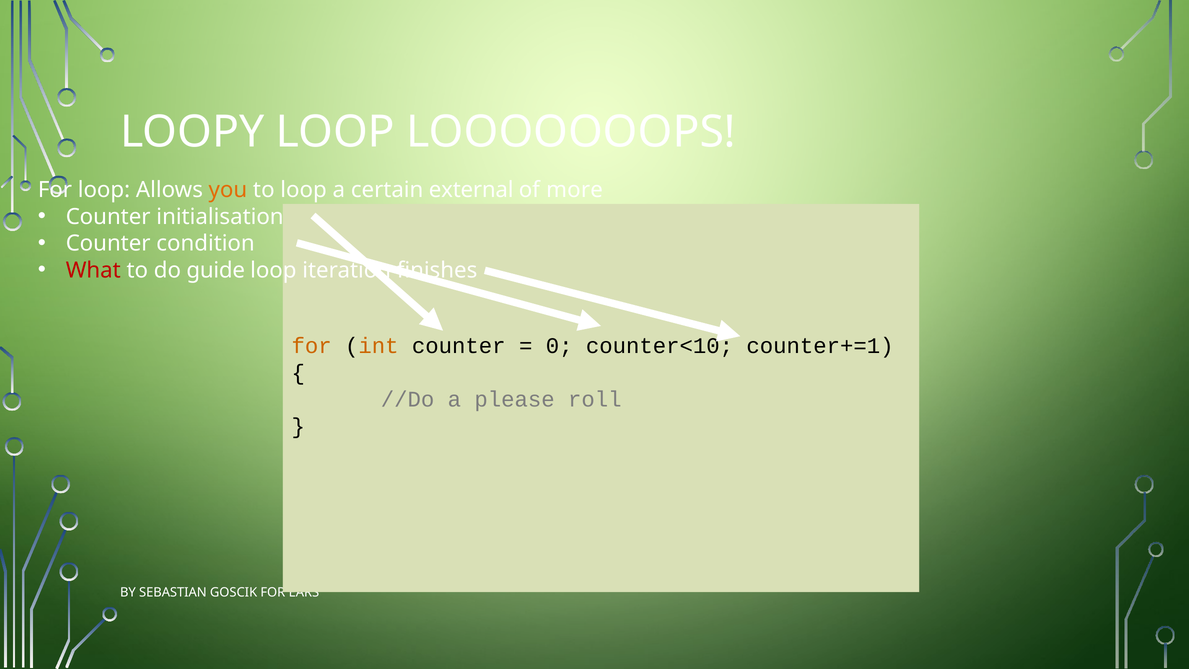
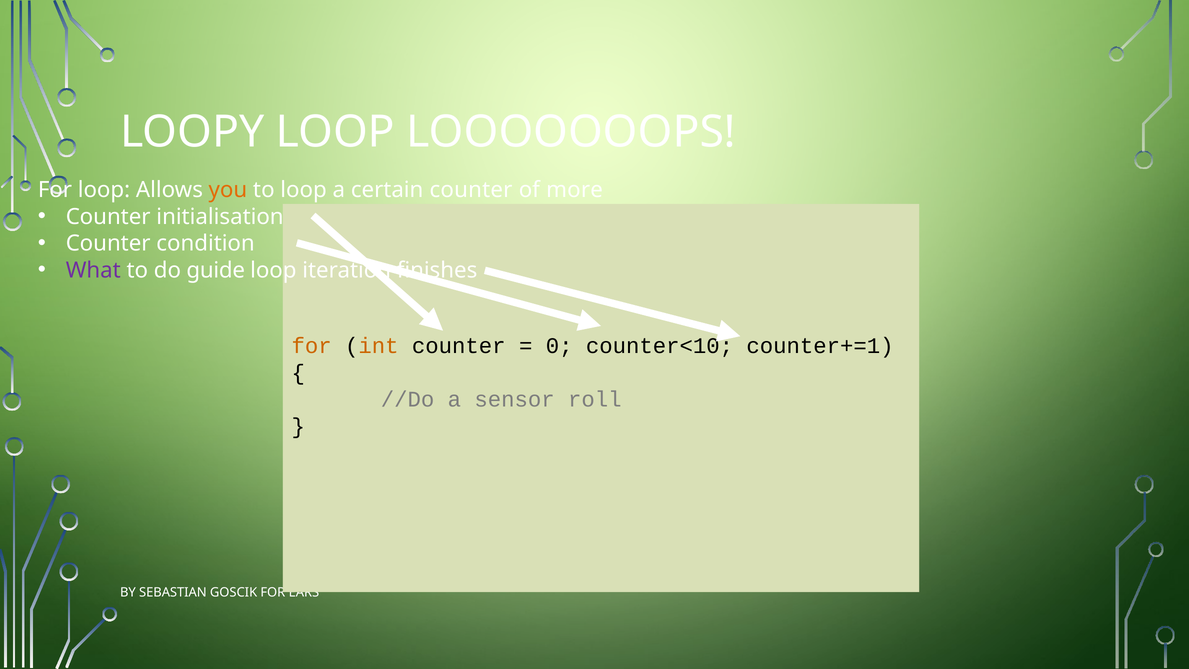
certain external: external -> counter
What colour: red -> purple
please: please -> sensor
